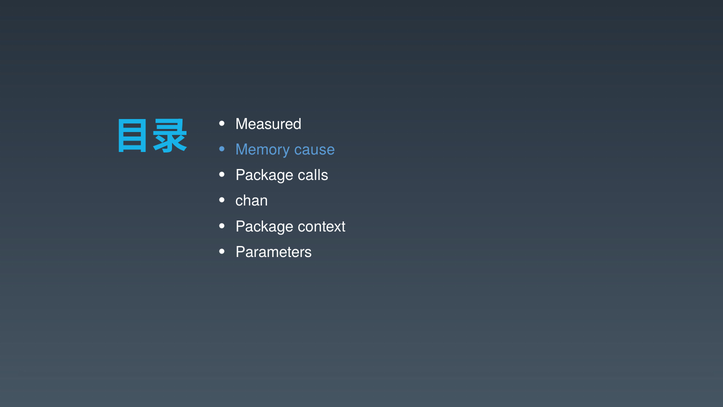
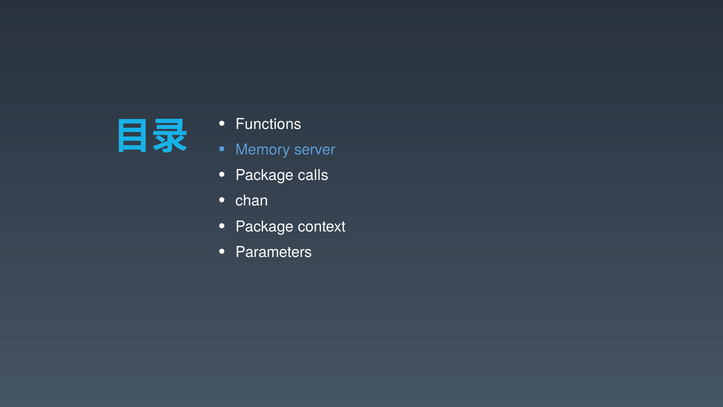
Measured: Measured -> Functions
cause: cause -> server
